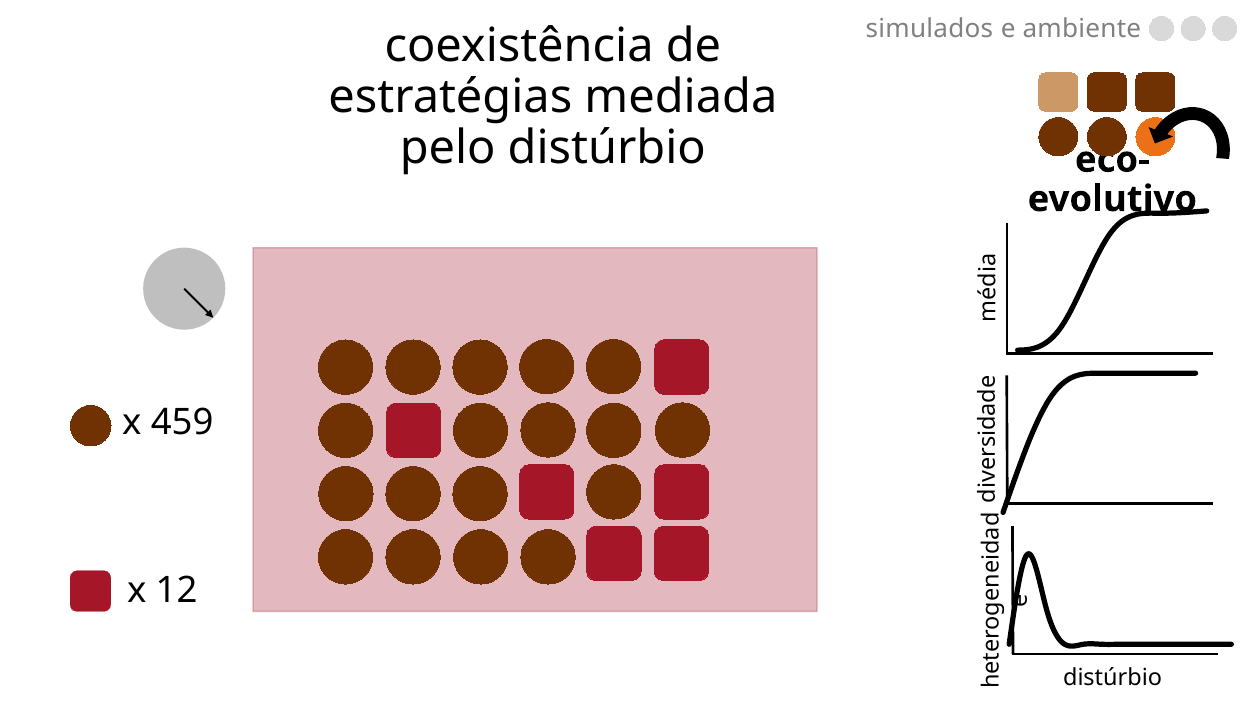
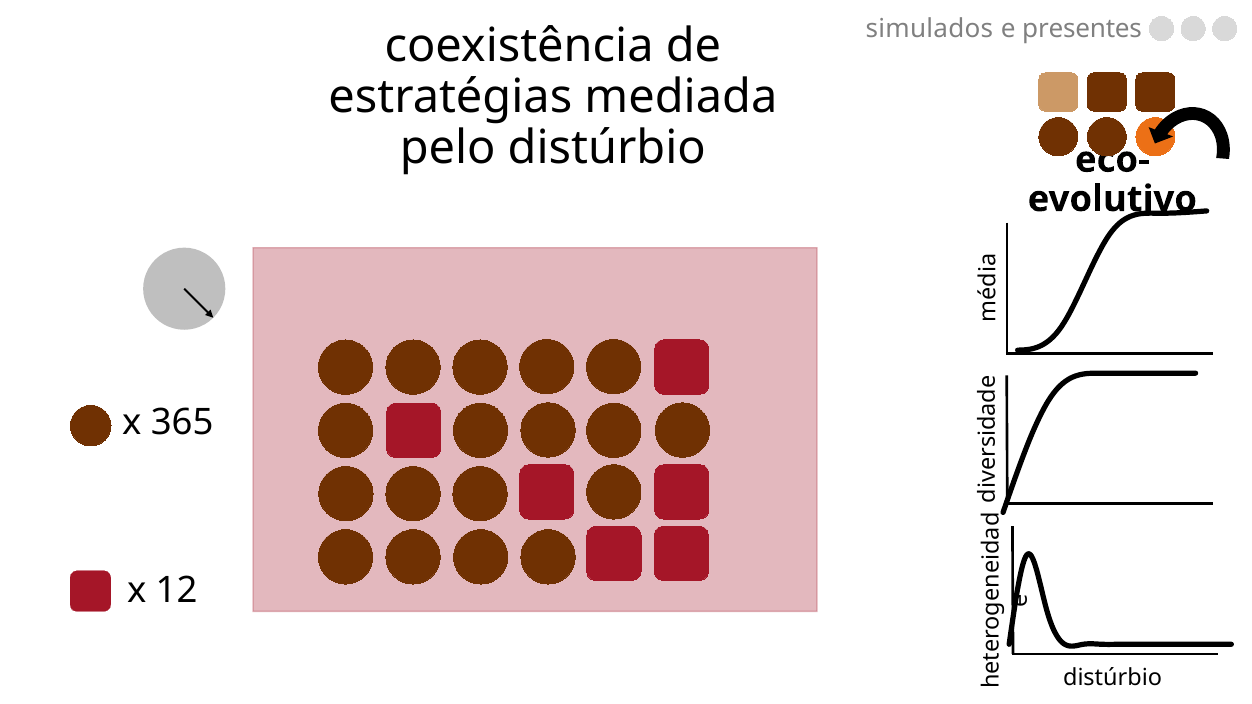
ambiente: ambiente -> presentes
459: 459 -> 365
